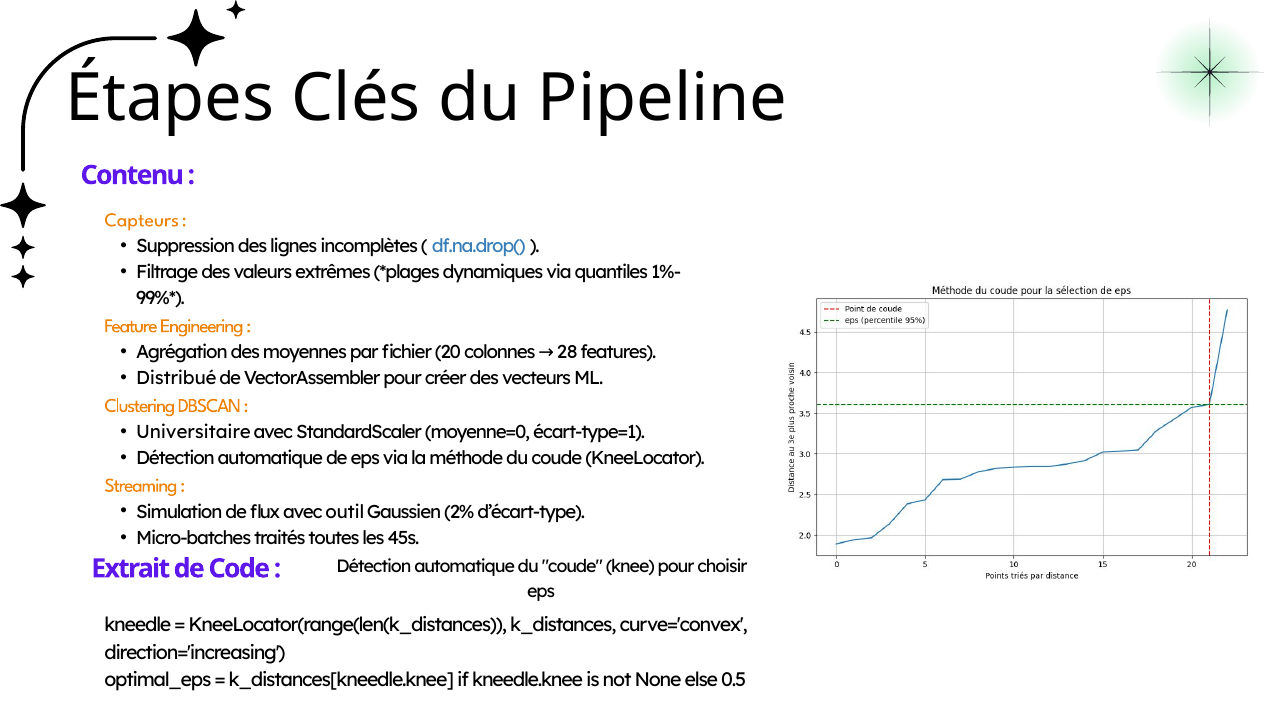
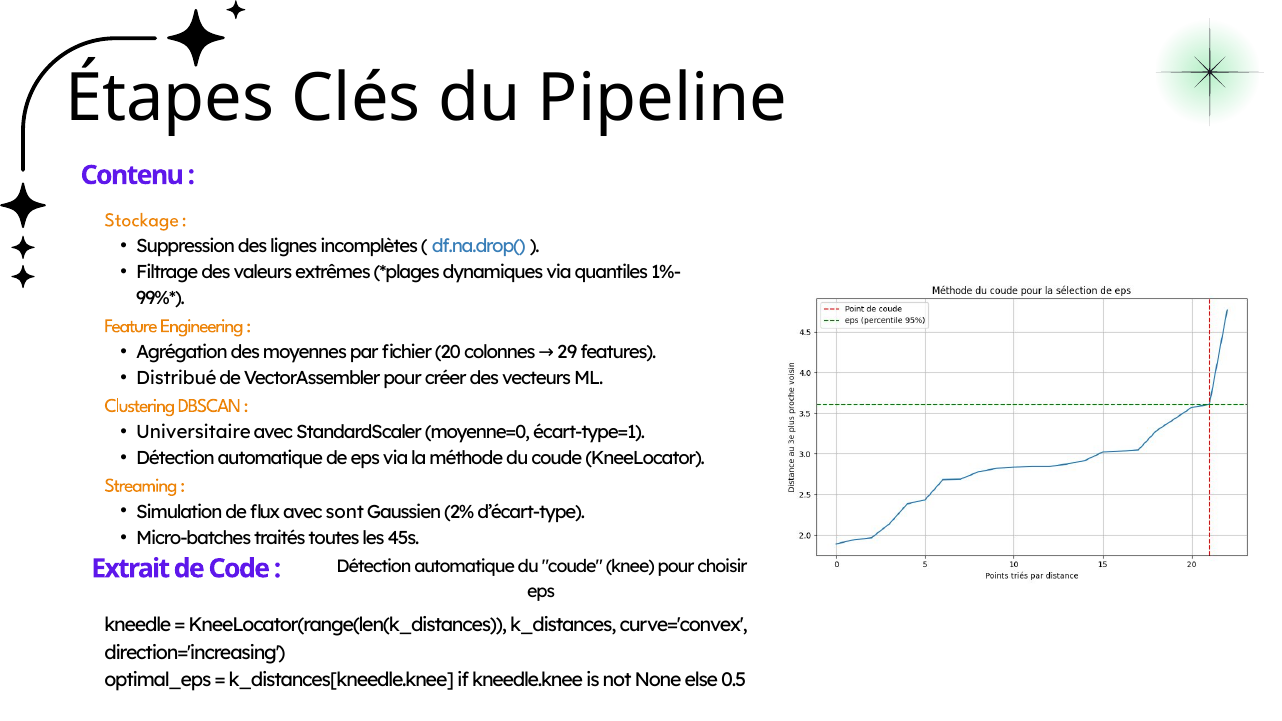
Capteurs: Capteurs -> Stockage
28: 28 -> 29
outil: outil -> sont
